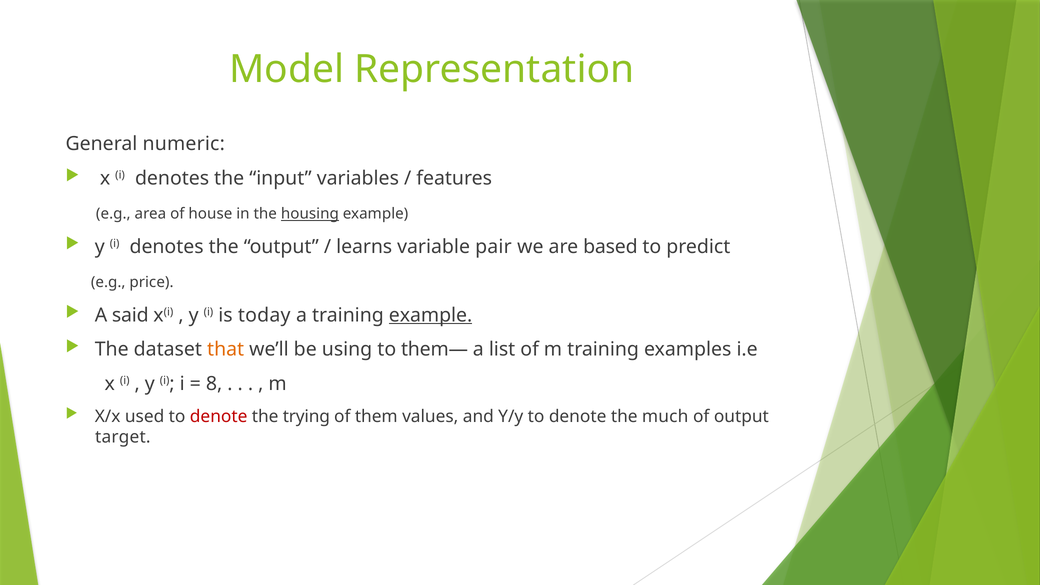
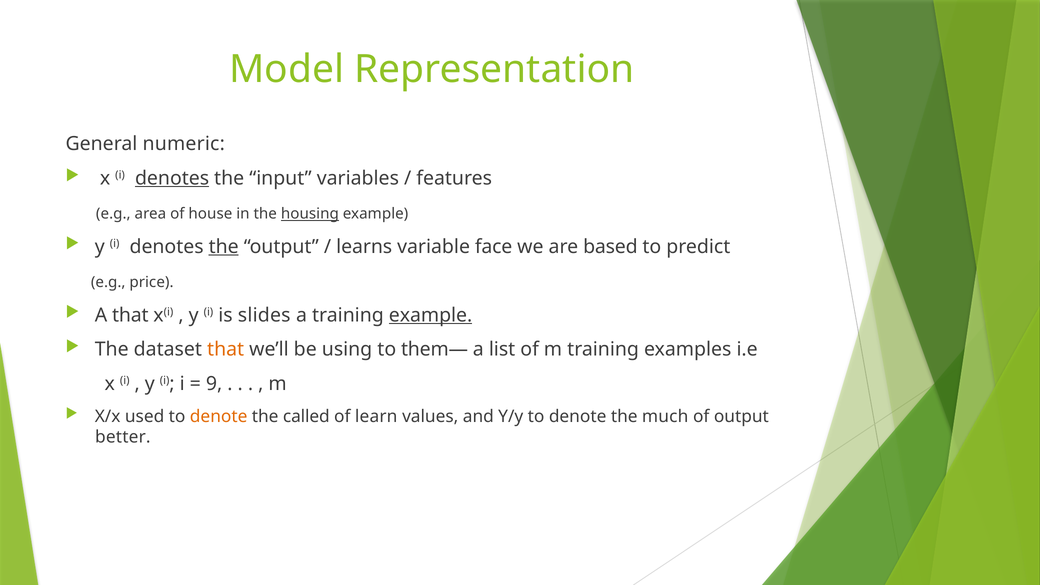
denotes at (172, 178) underline: none -> present
the at (224, 247) underline: none -> present
pair: pair -> face
A said: said -> that
today: today -> slides
8: 8 -> 9
denote at (219, 416) colour: red -> orange
trying: trying -> called
them: them -> learn
target: target -> better
